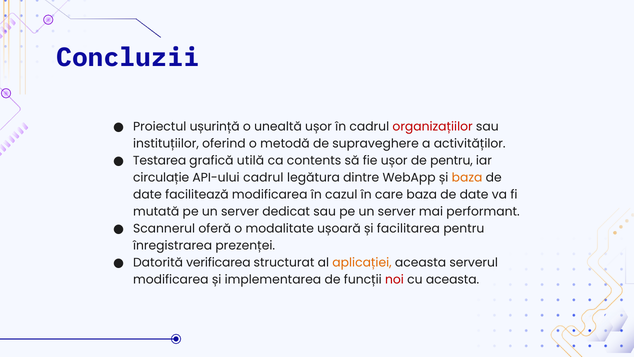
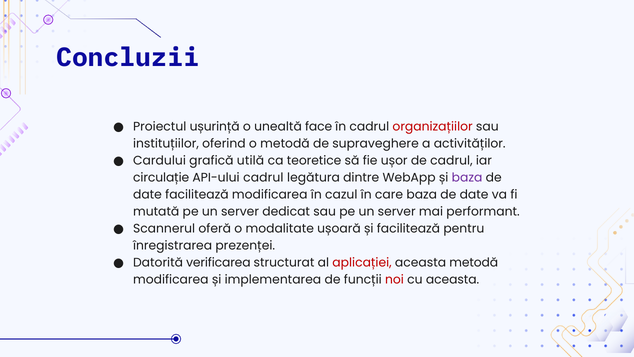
unealtă ușor: ușor -> face
Testarea: Testarea -> Cardului
contents: contents -> teoretice
de pentru: pentru -> cadrul
baza at (467, 178) colour: orange -> purple
și facilitarea: facilitarea -> facilitează
aplicației colour: orange -> red
aceasta serverul: serverul -> metodă
